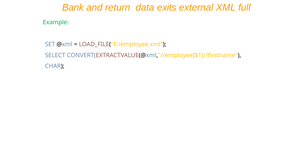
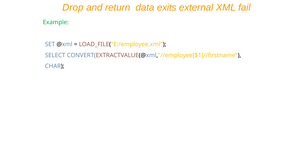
Bank: Bank -> Drop
full: full -> fail
